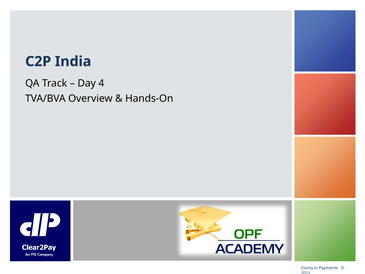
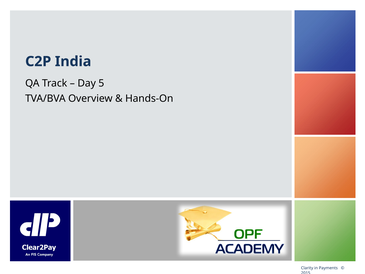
4: 4 -> 5
